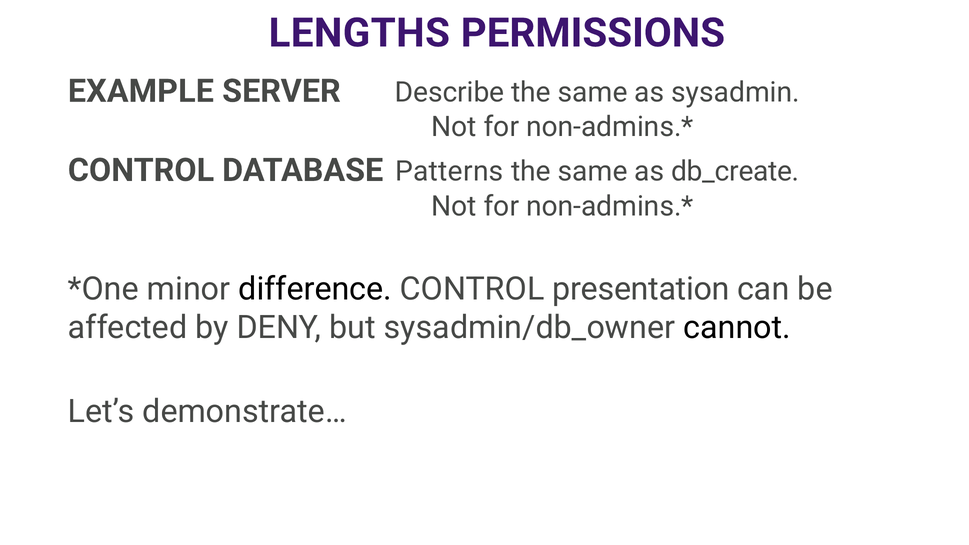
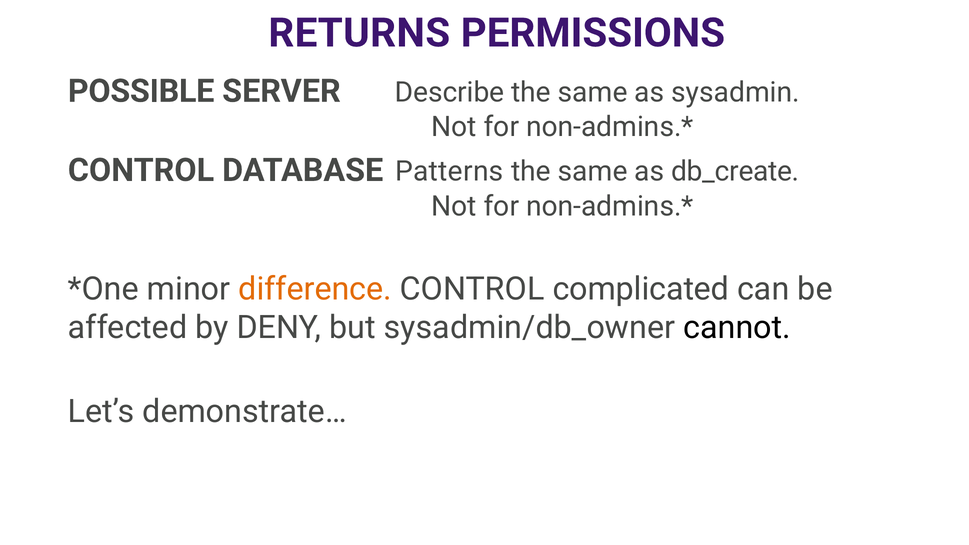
LENGTHS: LENGTHS -> RETURNS
EXAMPLE: EXAMPLE -> POSSIBLE
difference colour: black -> orange
presentation: presentation -> complicated
